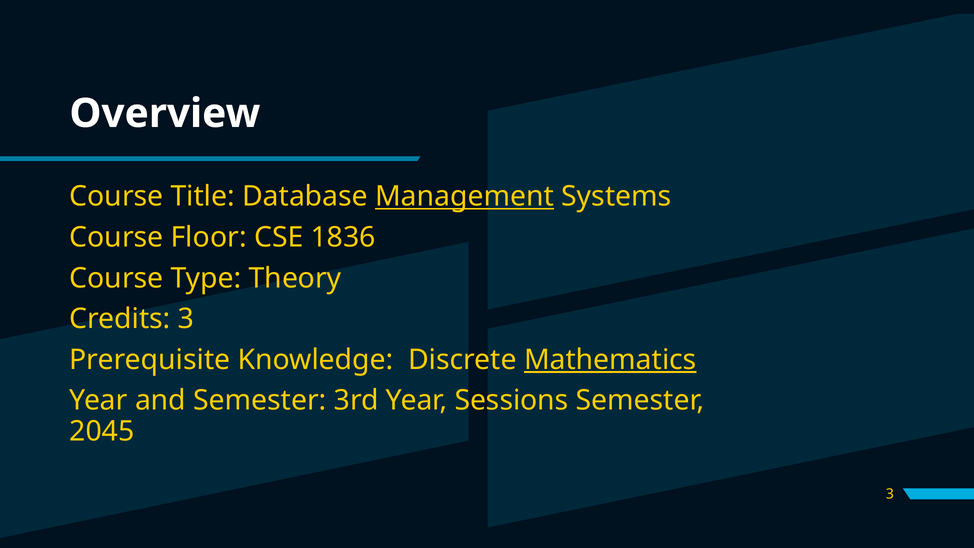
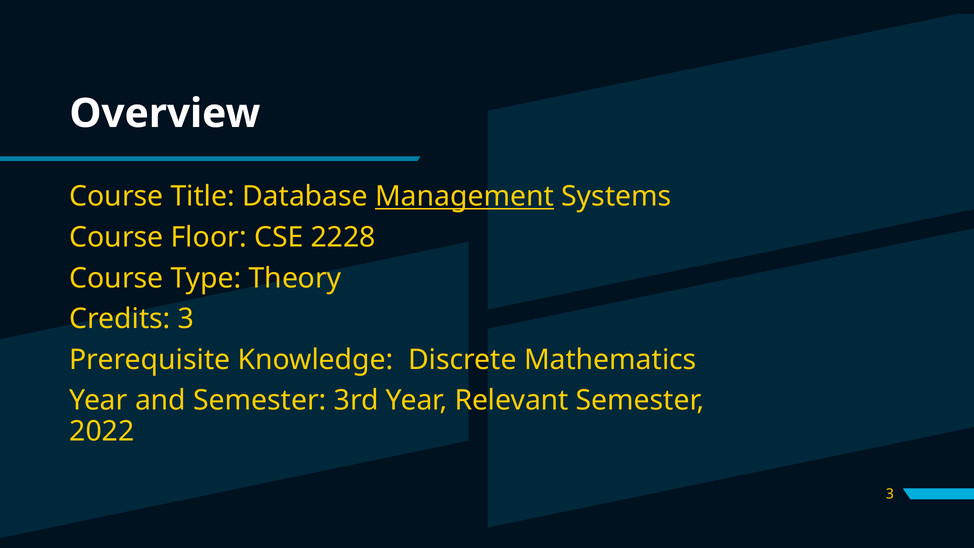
1836: 1836 -> 2228
Mathematics underline: present -> none
Sessions: Sessions -> Relevant
2045: 2045 -> 2022
